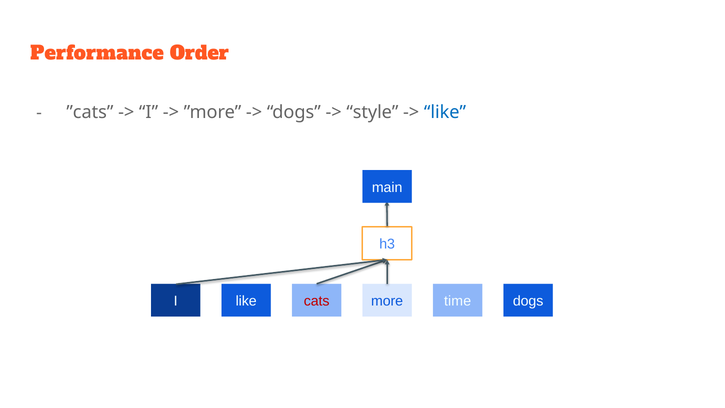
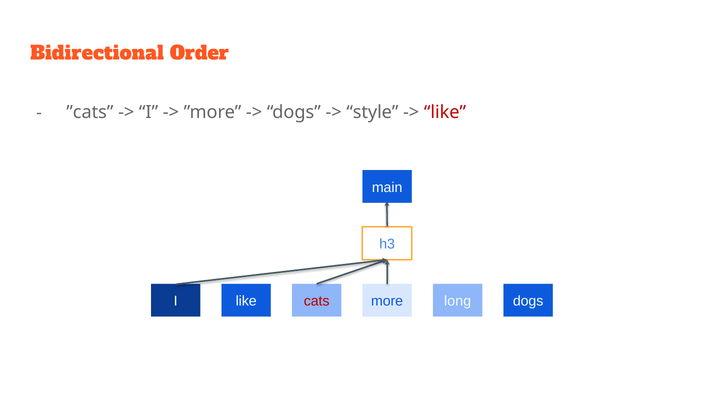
Performance: Performance -> Bidirectional
like at (445, 112) colour: blue -> red
time: time -> long
